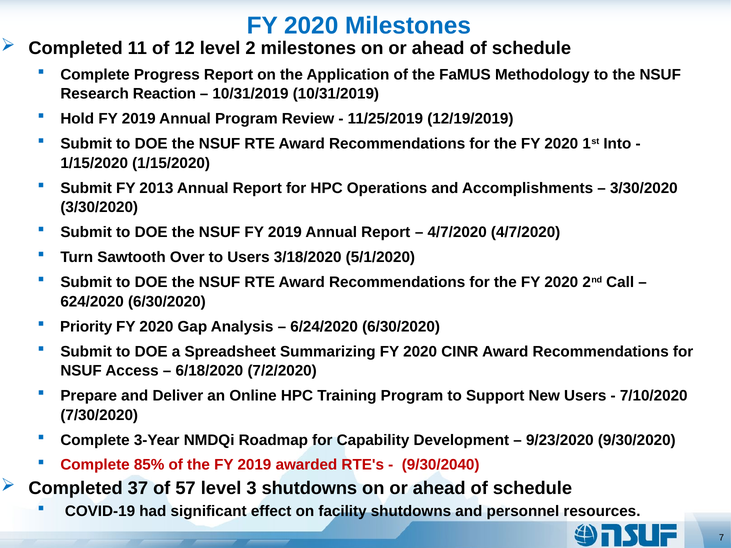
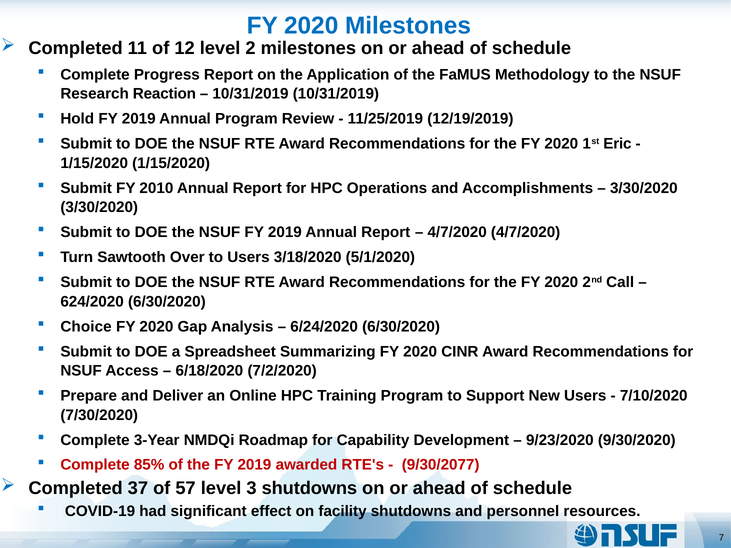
Into: Into -> Eric
2013: 2013 -> 2010
Priority: Priority -> Choice
9/30/2040: 9/30/2040 -> 9/30/2077
